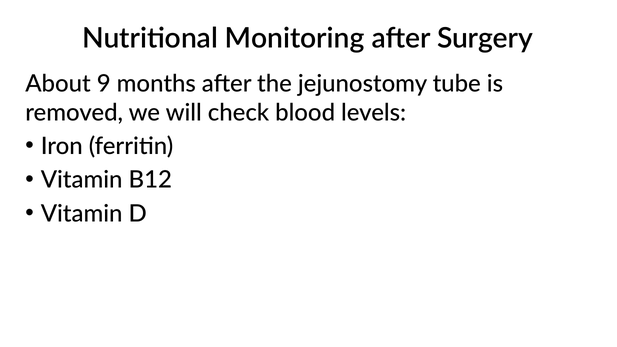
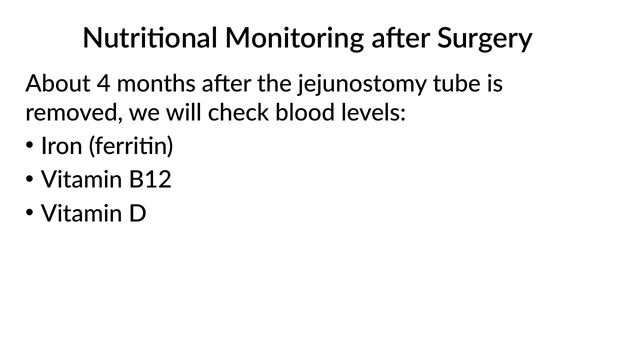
9: 9 -> 4
